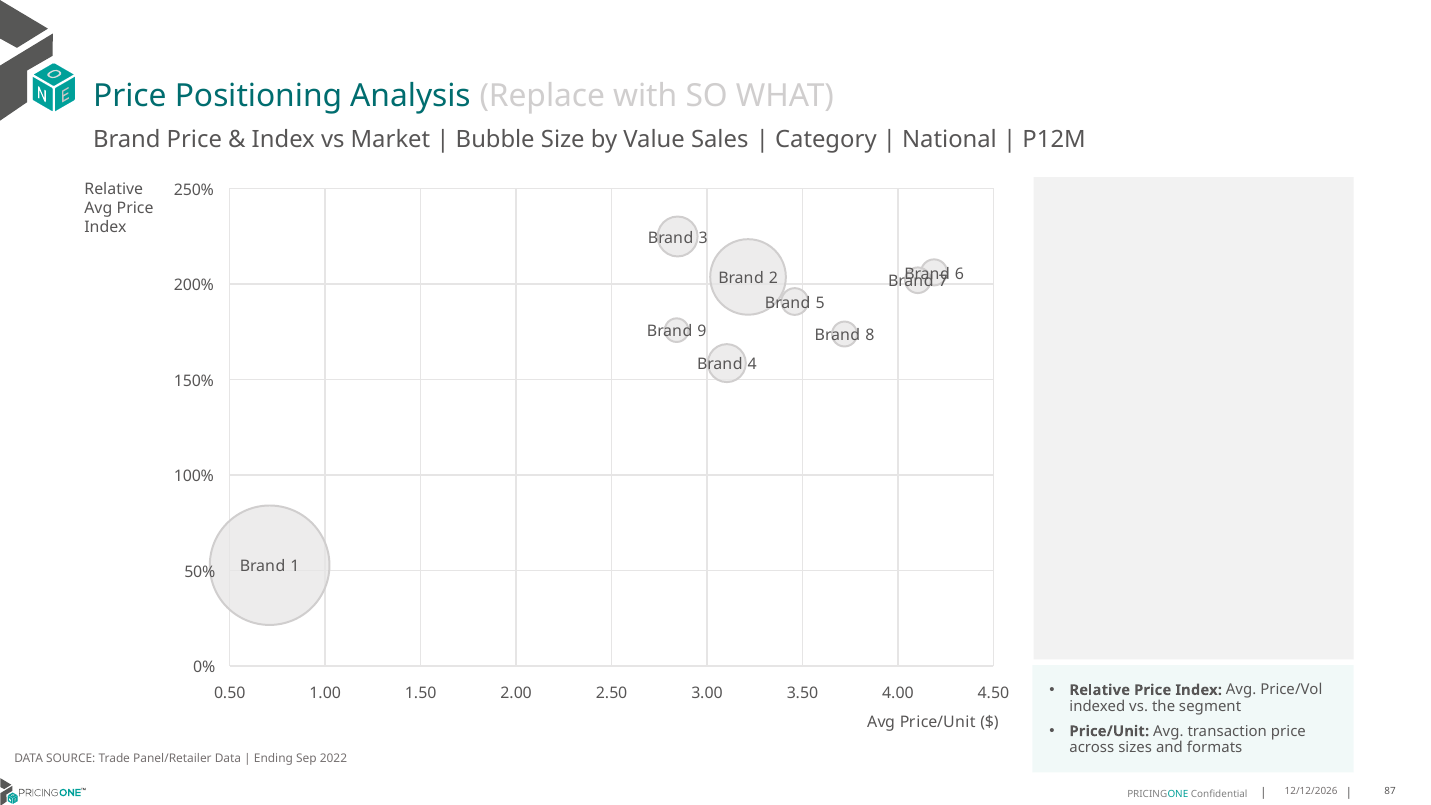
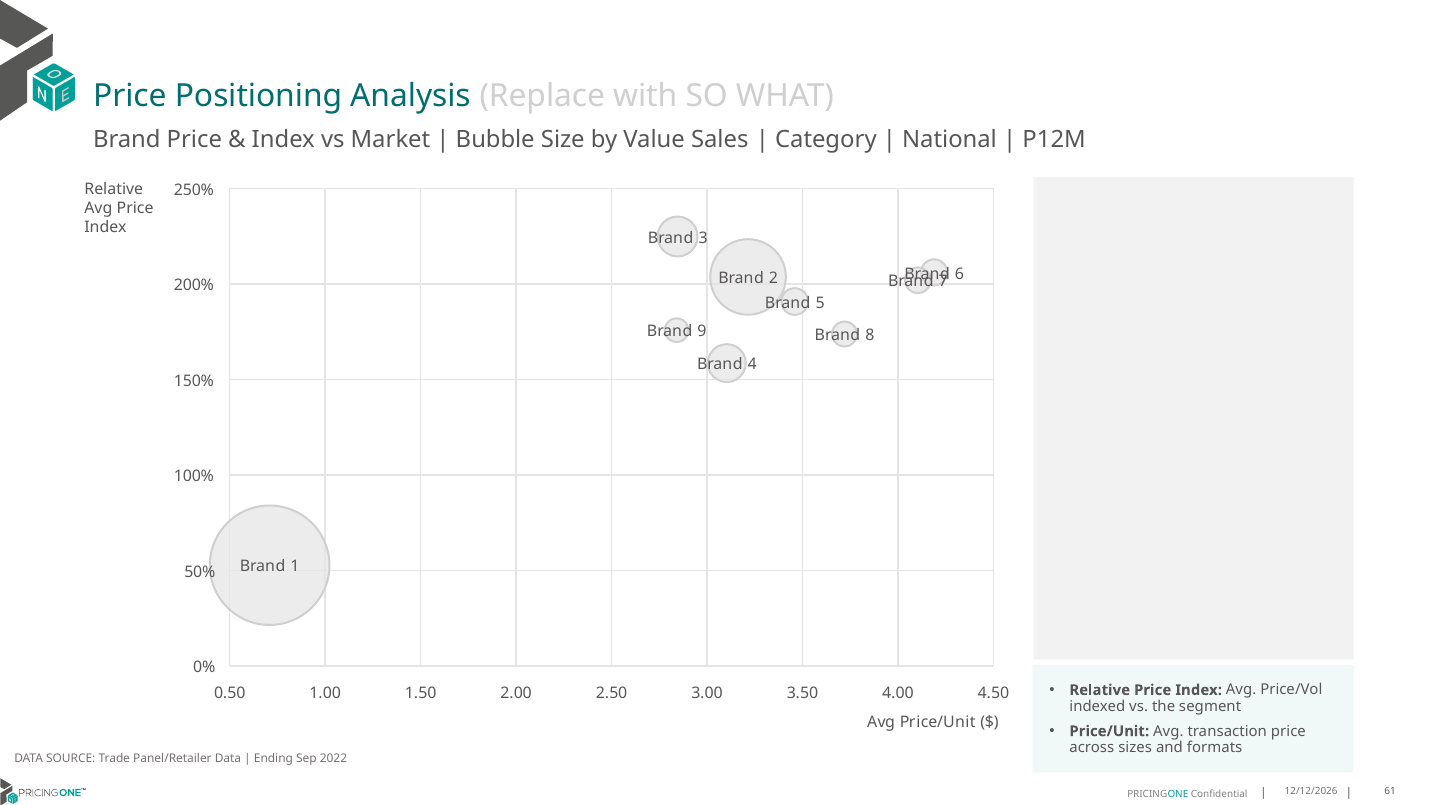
87: 87 -> 61
